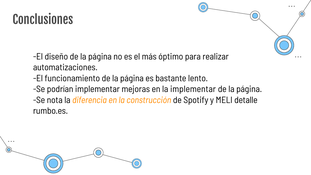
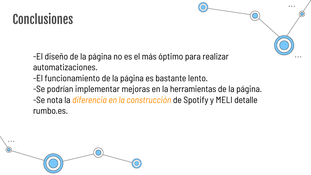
la implementar: implementar -> herramientas
